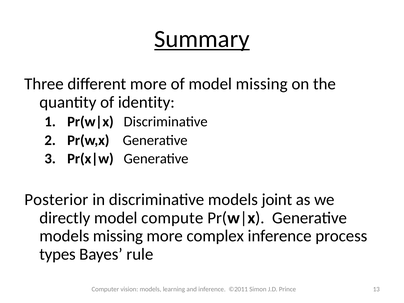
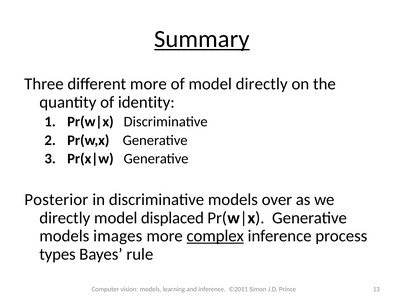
model missing: missing -> directly
joint: joint -> over
compute: compute -> displaced
models missing: missing -> images
complex underline: none -> present
